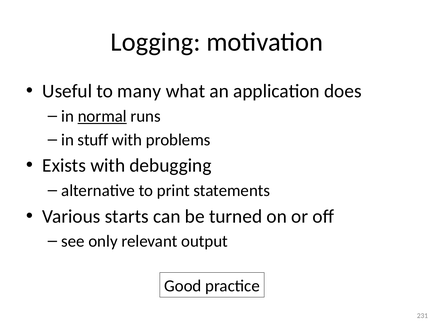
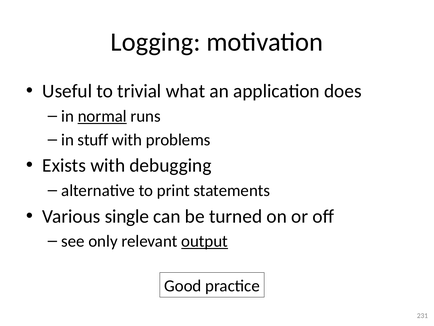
many: many -> trivial
starts: starts -> single
output underline: none -> present
